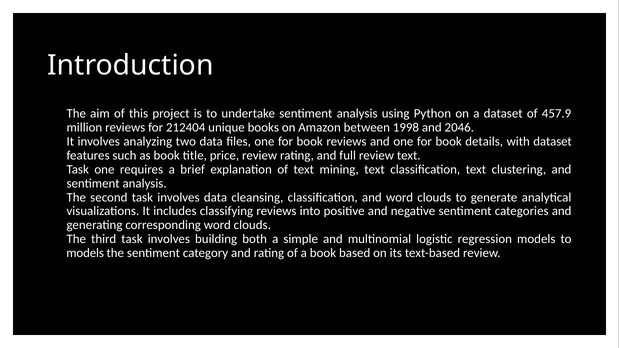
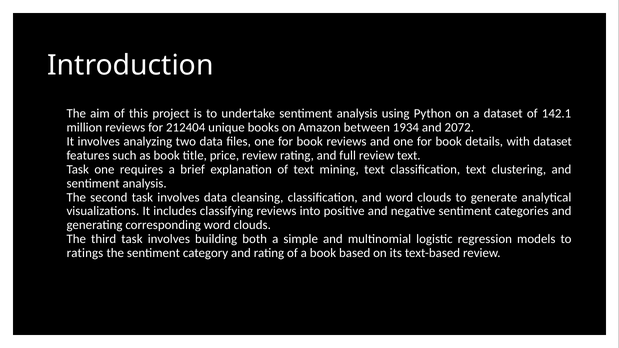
457.9: 457.9 -> 142.1
1998: 1998 -> 1934
2046: 2046 -> 2072
models at (85, 253): models -> ratings
